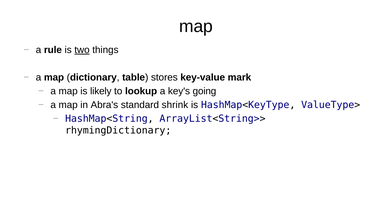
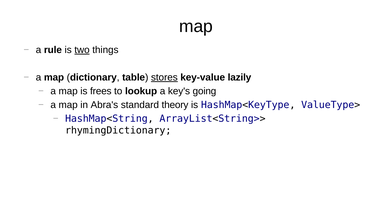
stores underline: none -> present
mark: mark -> lazily
likely: likely -> frees
shrink: shrink -> theory
